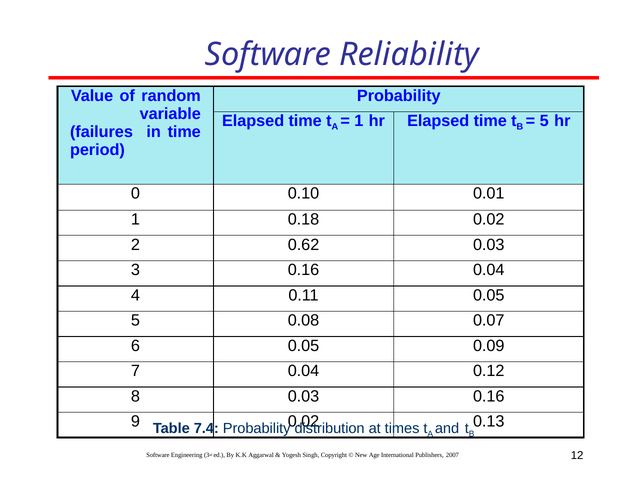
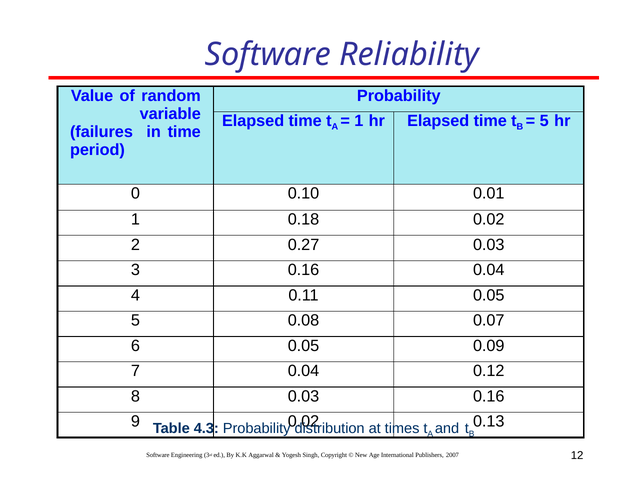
0.62: 0.62 -> 0.27
7.4: 7.4 -> 4.3
